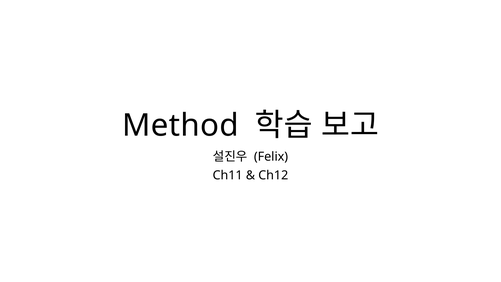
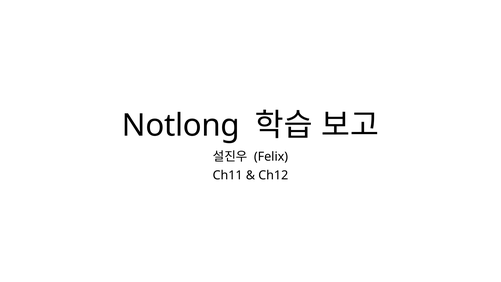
Method: Method -> Notlong
